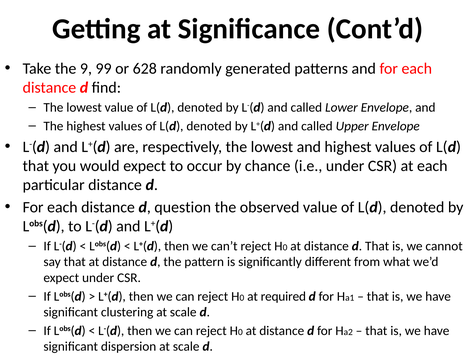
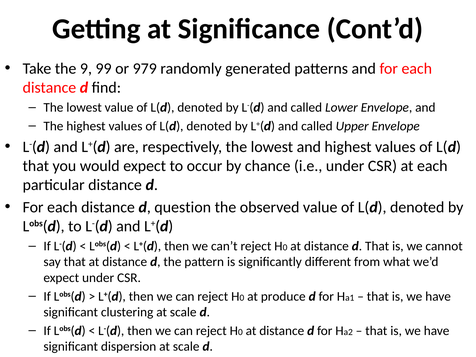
628: 628 -> 979
required: required -> produce
